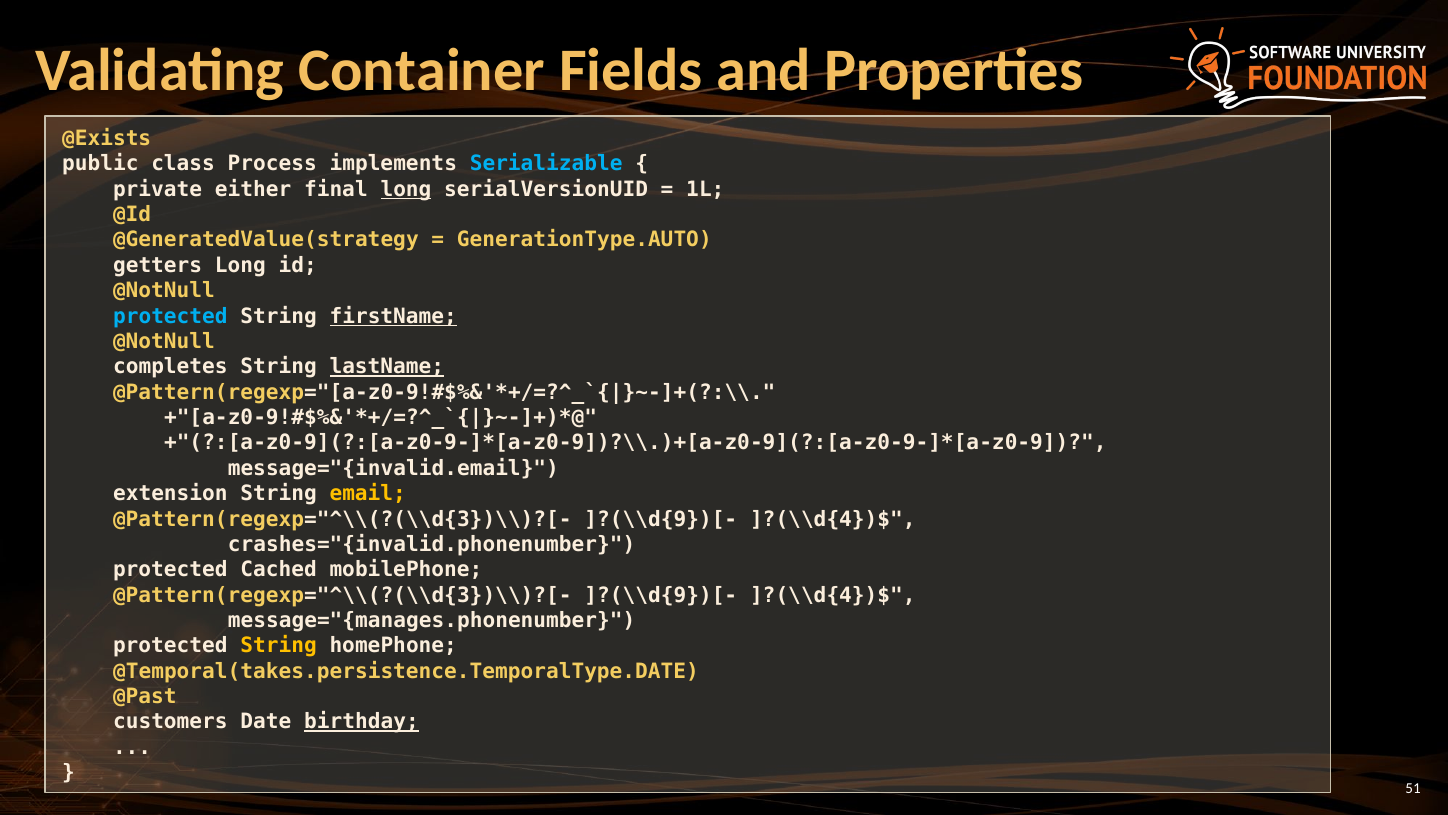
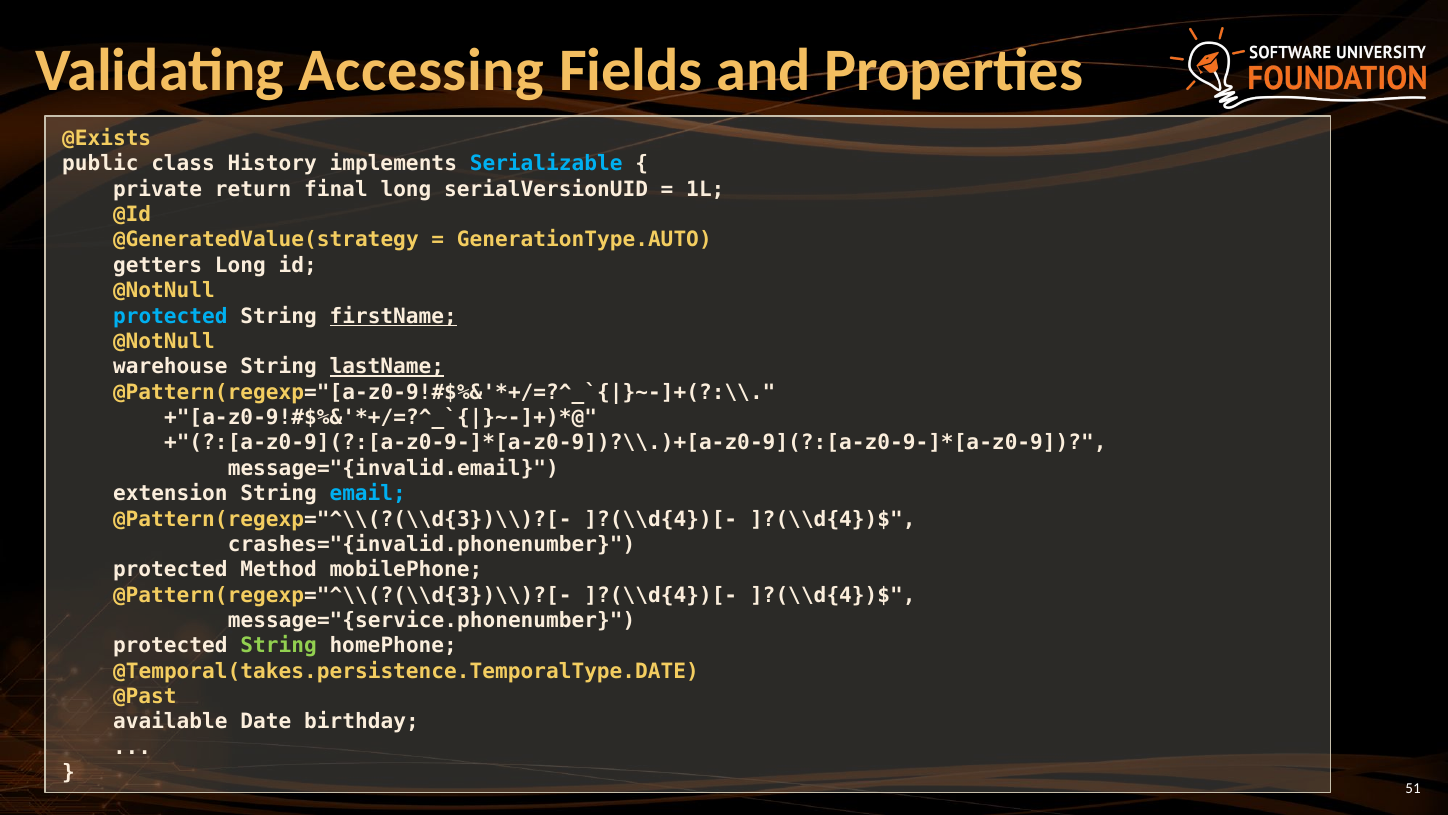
Container: Container -> Accessing
Process: Process -> History
either: either -> return
long at (406, 189) underline: present -> none
completes: completes -> warehouse
email colour: yellow -> light blue
]?(\\d{9})[- at (661, 519): ]?(\\d{9})[- -> ]?(\\d{4})[-
Cached: Cached -> Method
]?(\\d{9})[- at (661, 595): ]?(\\d{9})[- -> ]?(\\d{4})[-
message="{manages.phonenumber: message="{manages.phonenumber -> message="{service.phonenumber
String at (279, 646) colour: yellow -> light green
customers: customers -> available
birthday underline: present -> none
